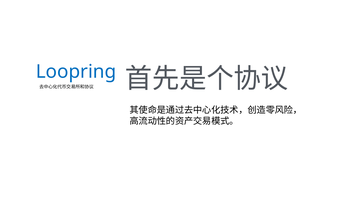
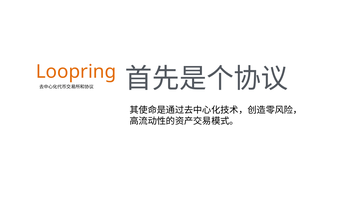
Loopring colour: blue -> orange
